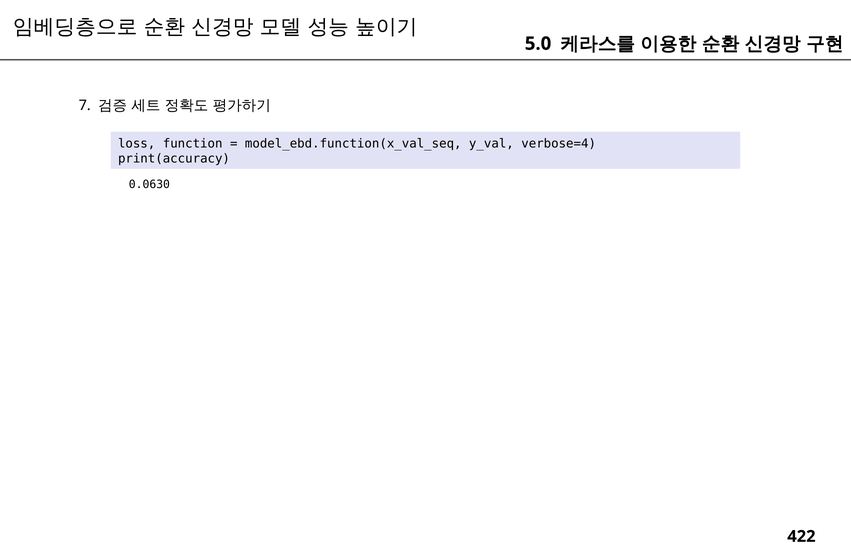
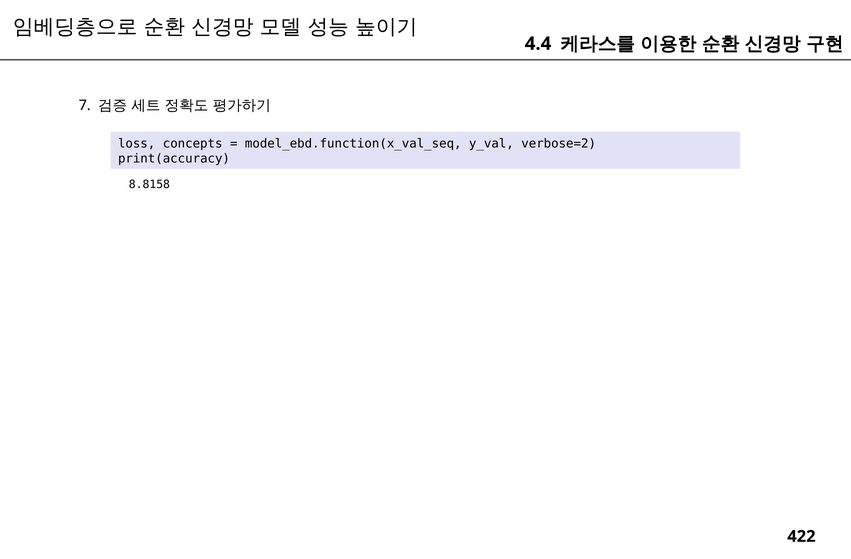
5.0: 5.0 -> 4.4
function: function -> concepts
verbose=4: verbose=4 -> verbose=2
0.0630: 0.0630 -> 8.8158
